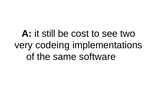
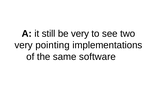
be cost: cost -> very
codeing: codeing -> pointing
